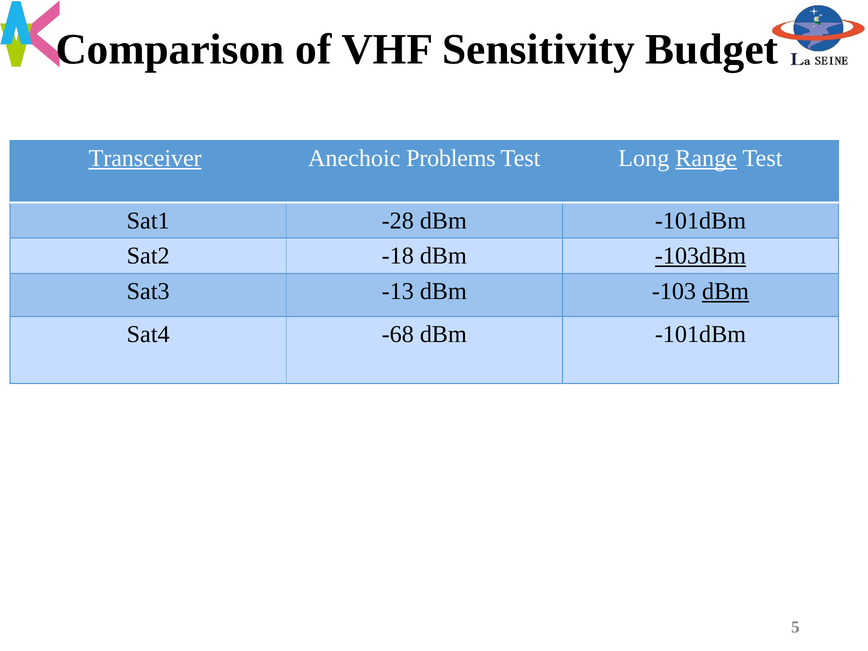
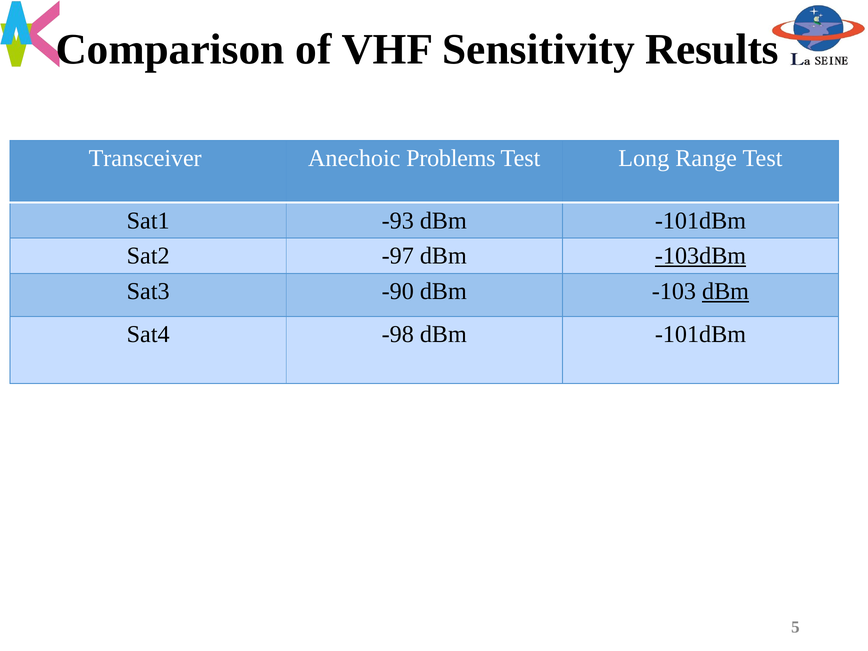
Budget: Budget -> Results
Transceiver underline: present -> none
Range underline: present -> none
-28: -28 -> -93
-18: -18 -> -97
-13: -13 -> -90
-68: -68 -> -98
